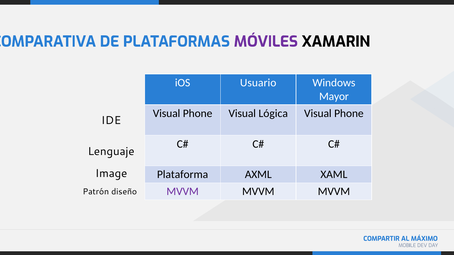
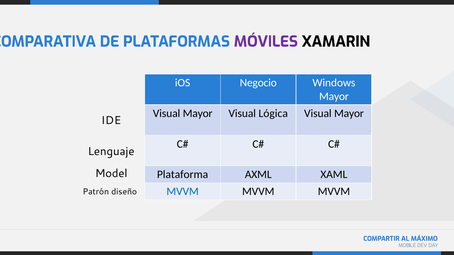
Usuario: Usuario -> Negocio
Phone at (198, 113): Phone -> Mayor
Phone at (349, 113): Phone -> Mayor
Image: Image -> Model
MVVM at (183, 192) colour: purple -> blue
